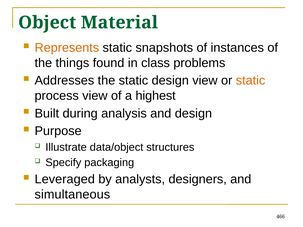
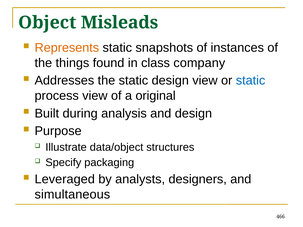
Material: Material -> Misleads
problems: problems -> company
static at (251, 81) colour: orange -> blue
highest: highest -> original
